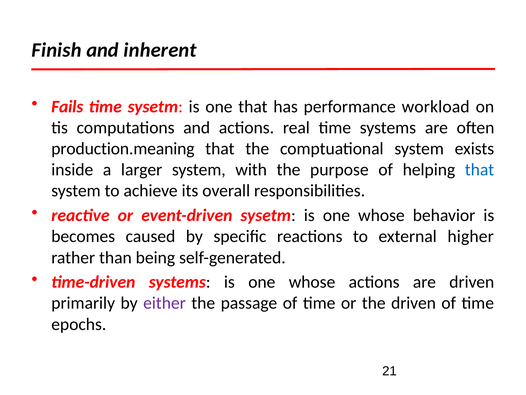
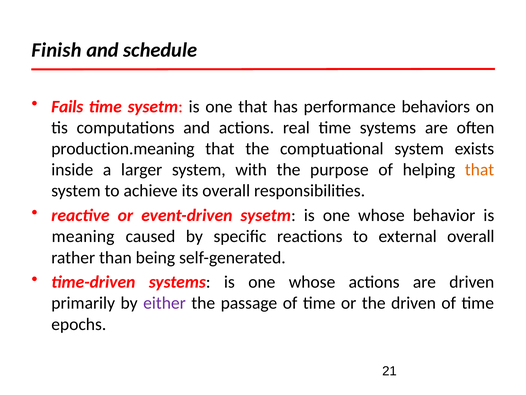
inherent: inherent -> schedule
workload: workload -> behaviors
that at (480, 170) colour: blue -> orange
becomes: becomes -> meaning
external higher: higher -> overall
